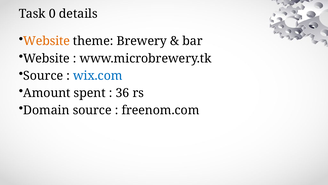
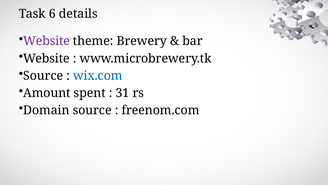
0: 0 -> 6
Website at (47, 41) colour: orange -> purple
36: 36 -> 31
